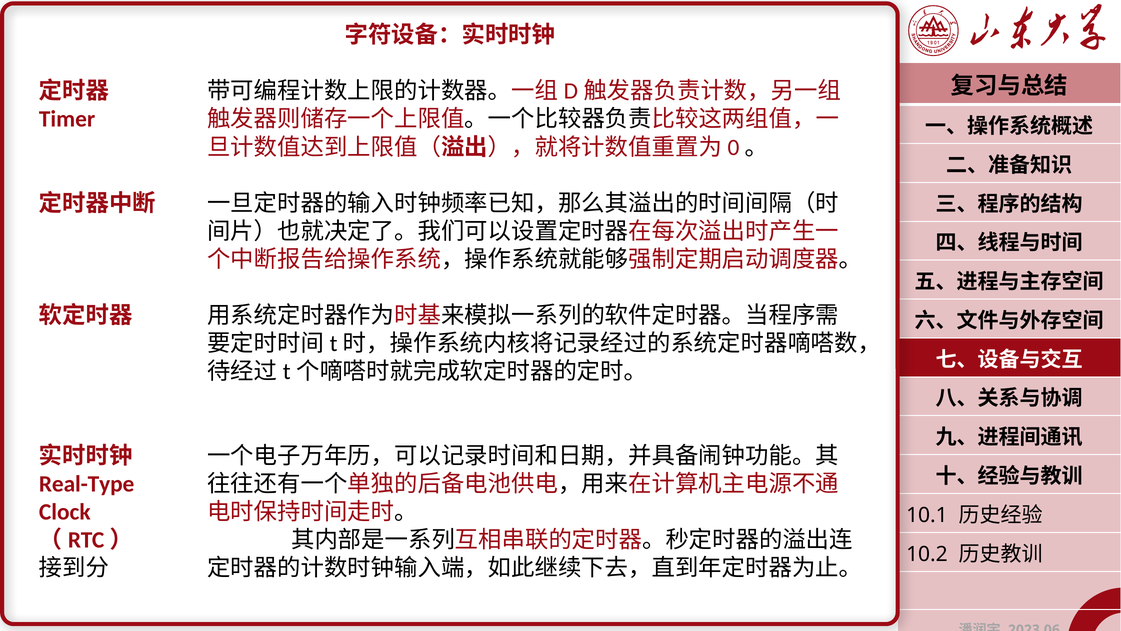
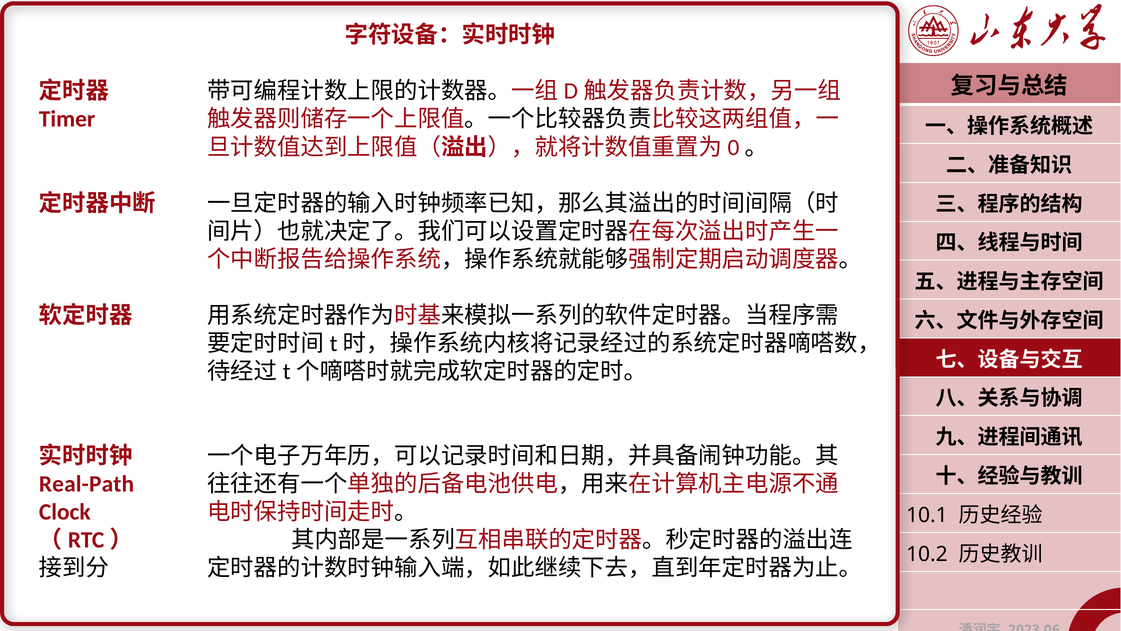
Real-Type: Real-Type -> Real-Path
